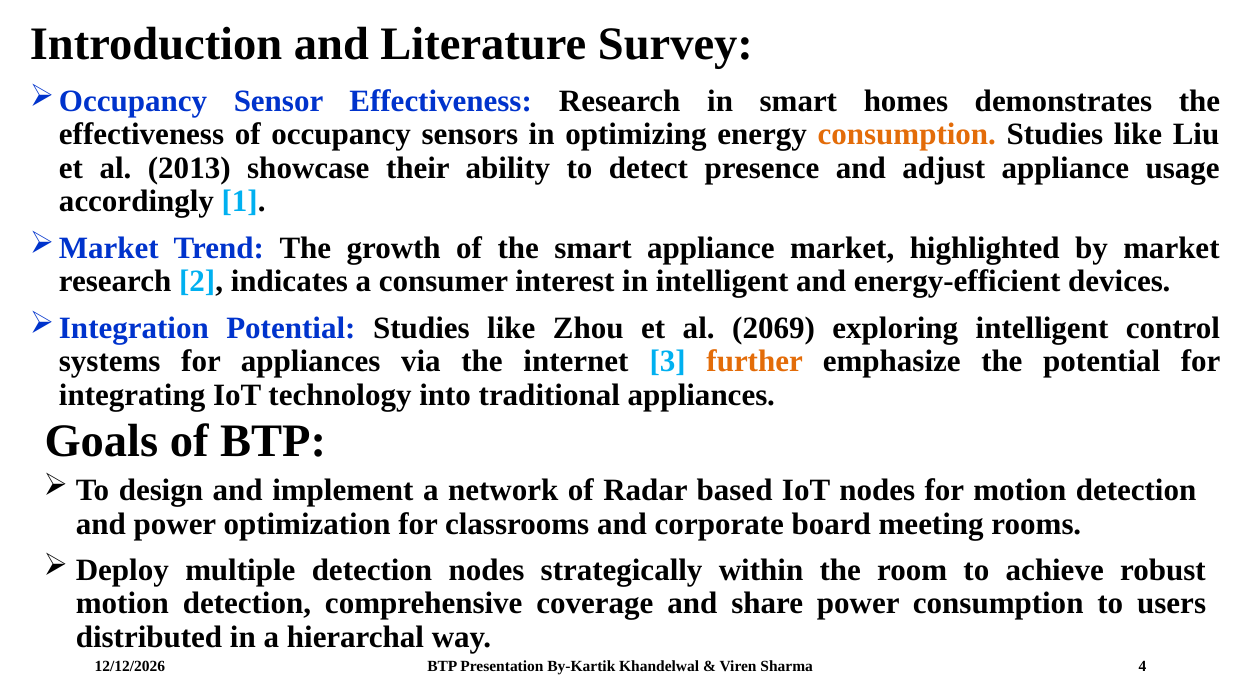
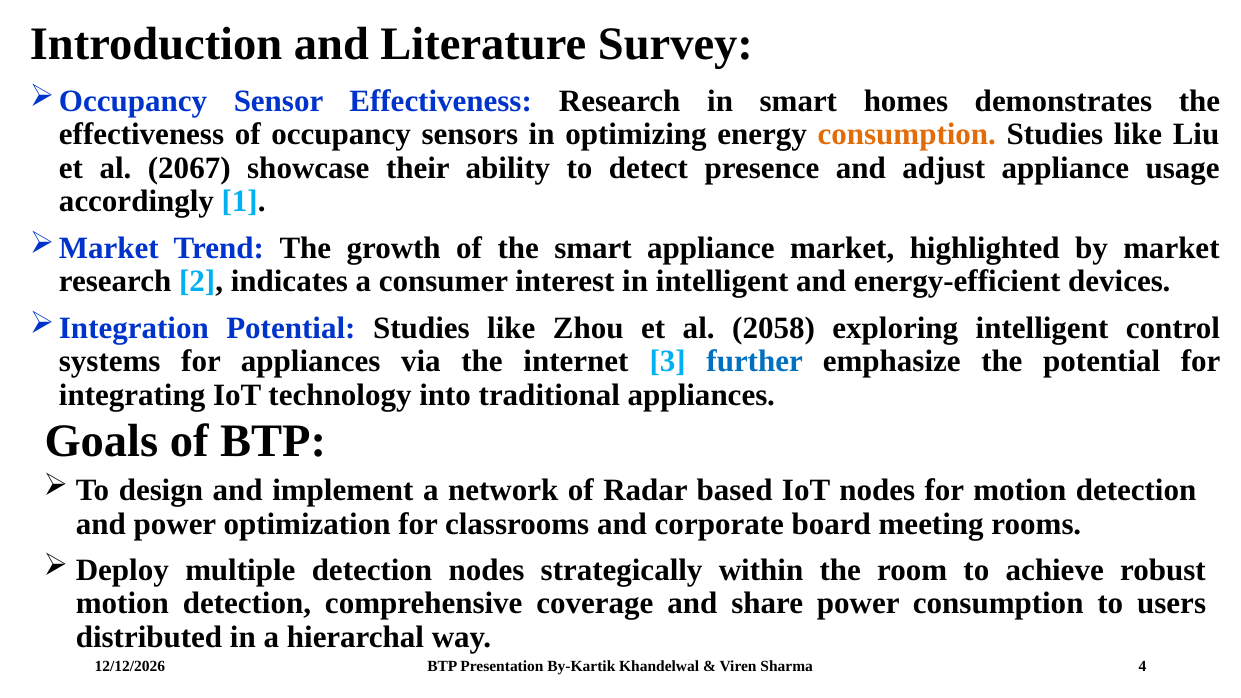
2013: 2013 -> 2067
2069: 2069 -> 2058
further colour: orange -> blue
